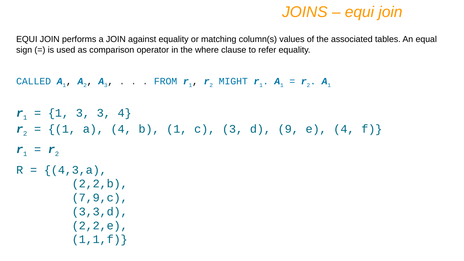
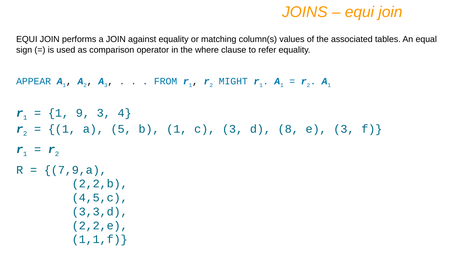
CALLED: CALLED -> APPEAR
1 3: 3 -> 9
a 4: 4 -> 5
9: 9 -> 8
e 4: 4 -> 3
4,3,a: 4,3,a -> 7,9,a
7,9,c: 7,9,c -> 4,5,c
